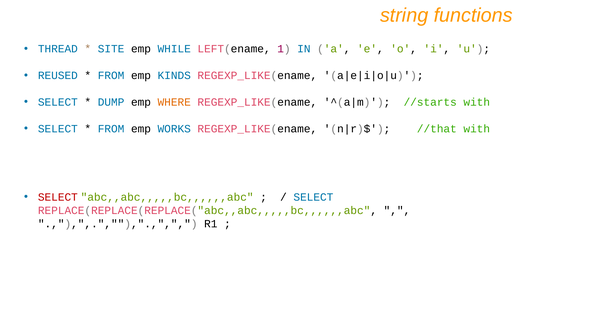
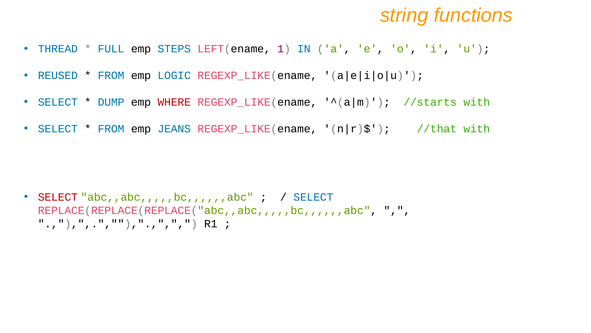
SITE: SITE -> FULL
WHILE: WHILE -> STEPS
KINDS: KINDS -> LOGIC
WHERE colour: orange -> red
WORKS: WORKS -> JEANS
